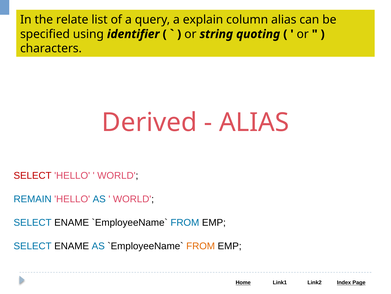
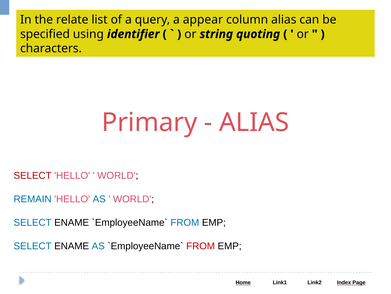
explain: explain -> appear
Derived: Derived -> Primary
FROM at (201, 246) colour: orange -> red
